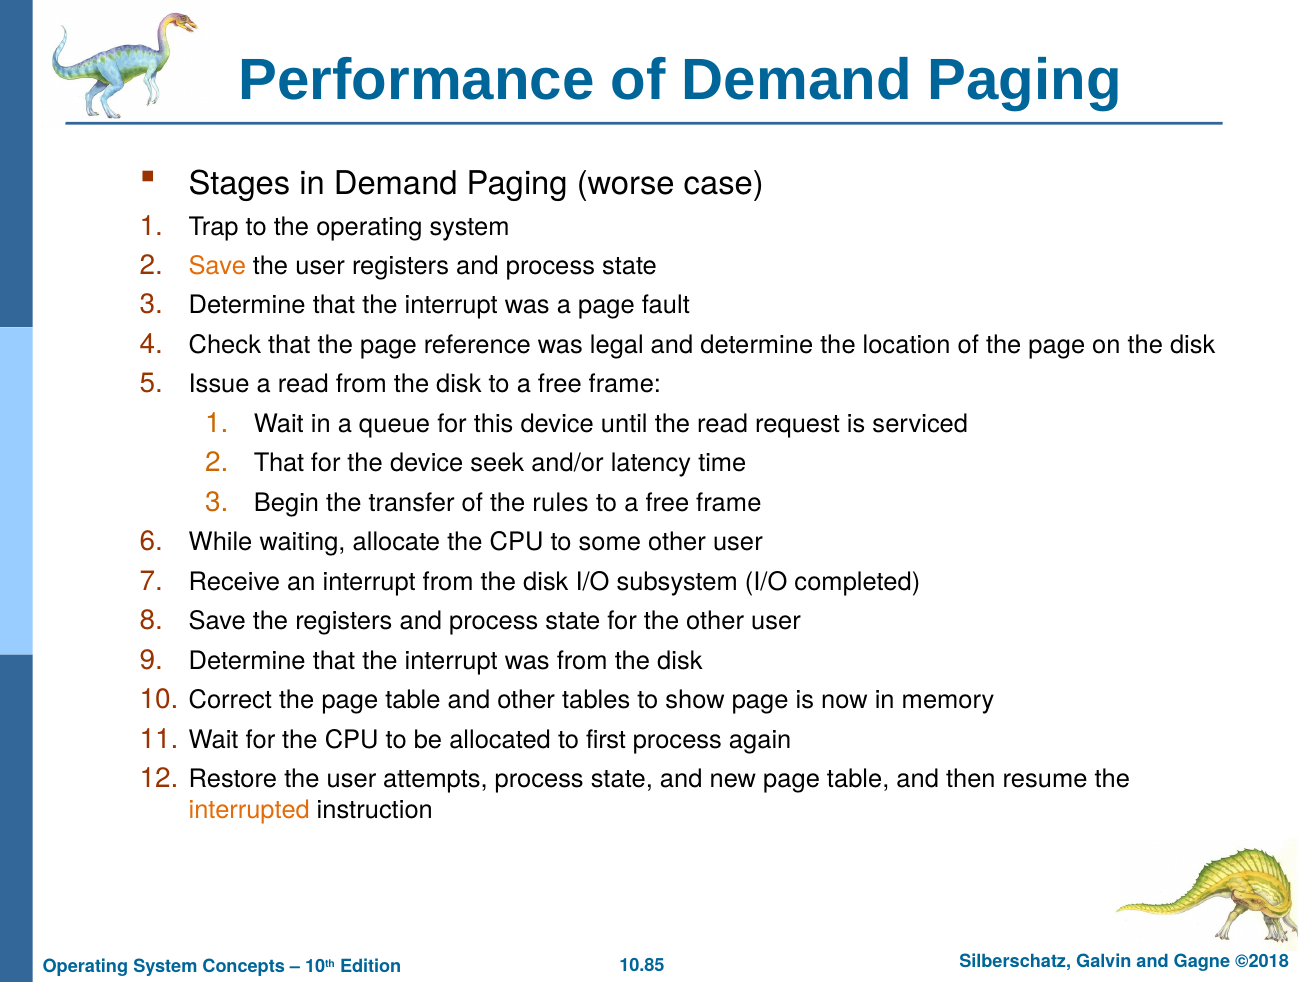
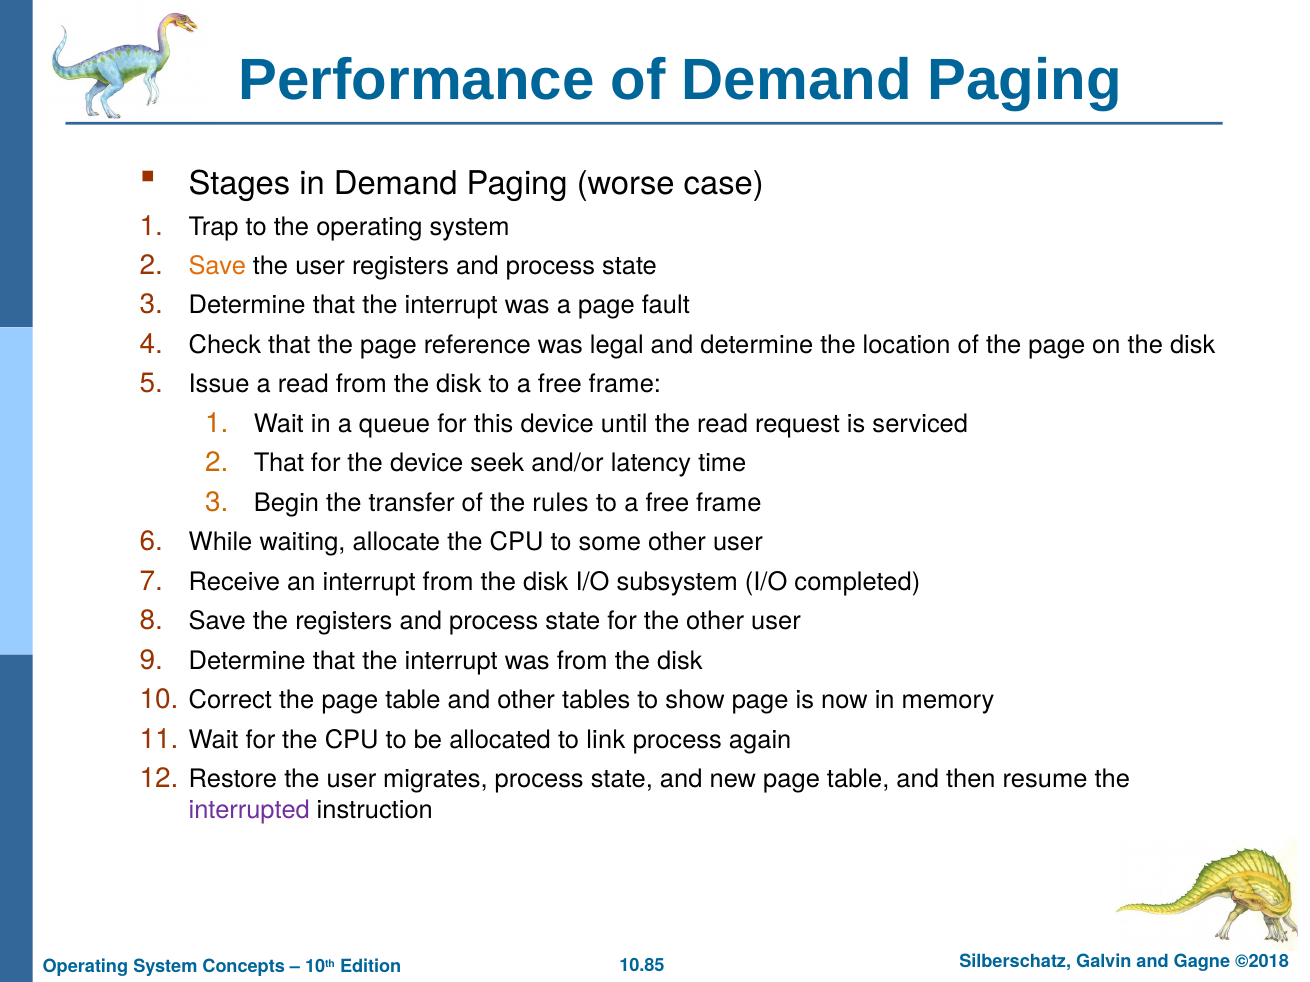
first: first -> link
attempts: attempts -> migrates
interrupted colour: orange -> purple
